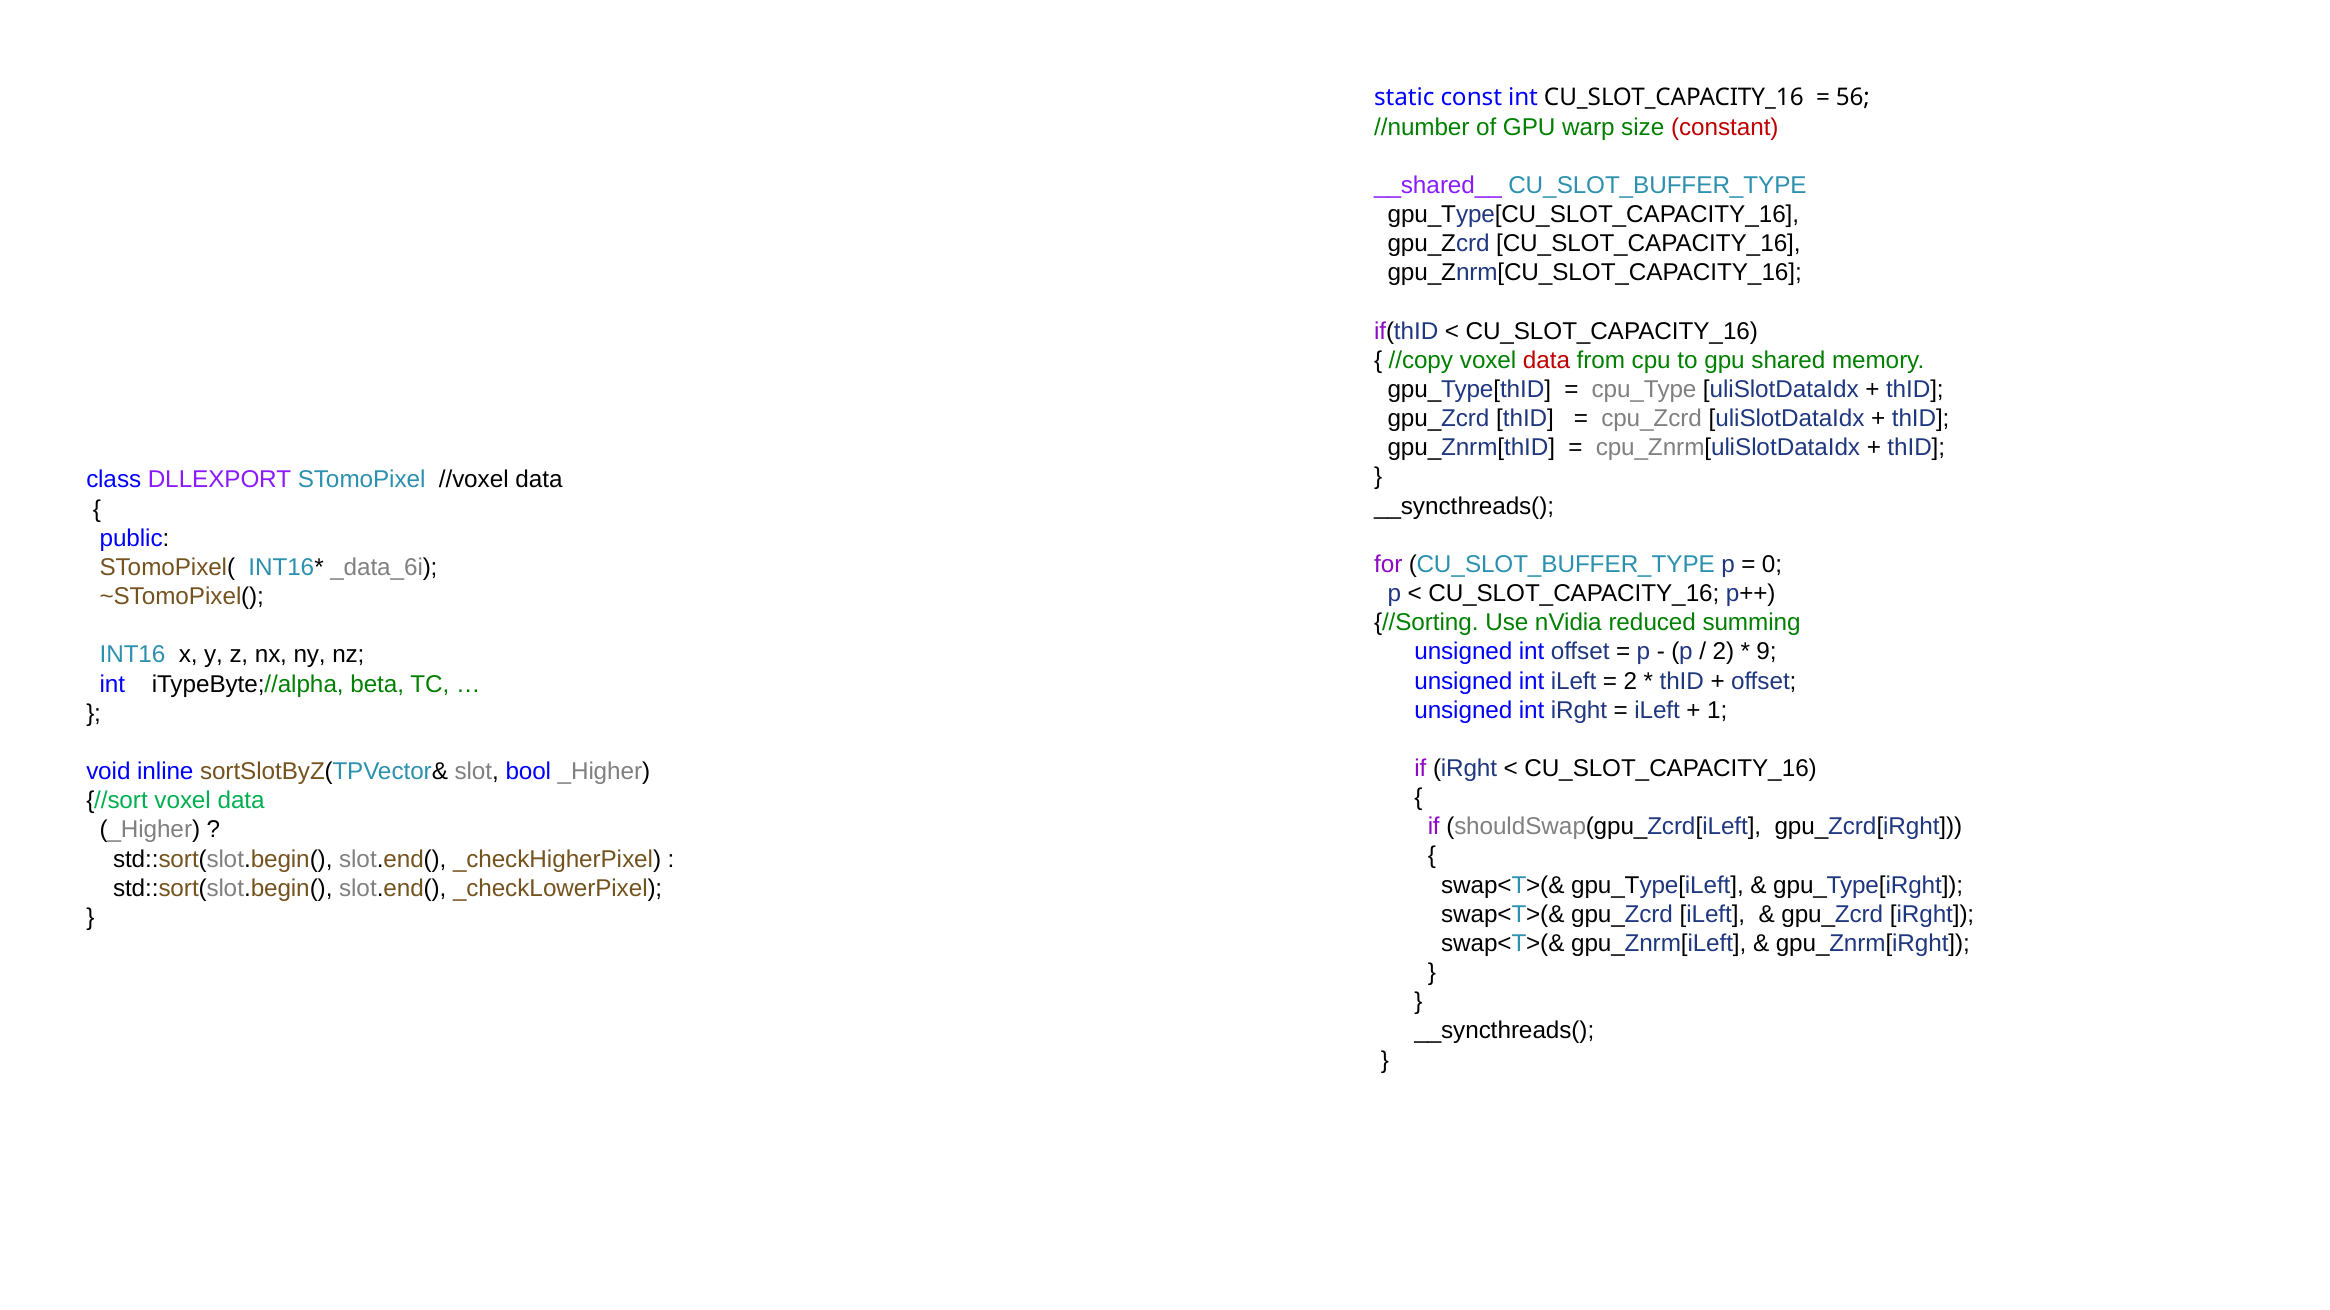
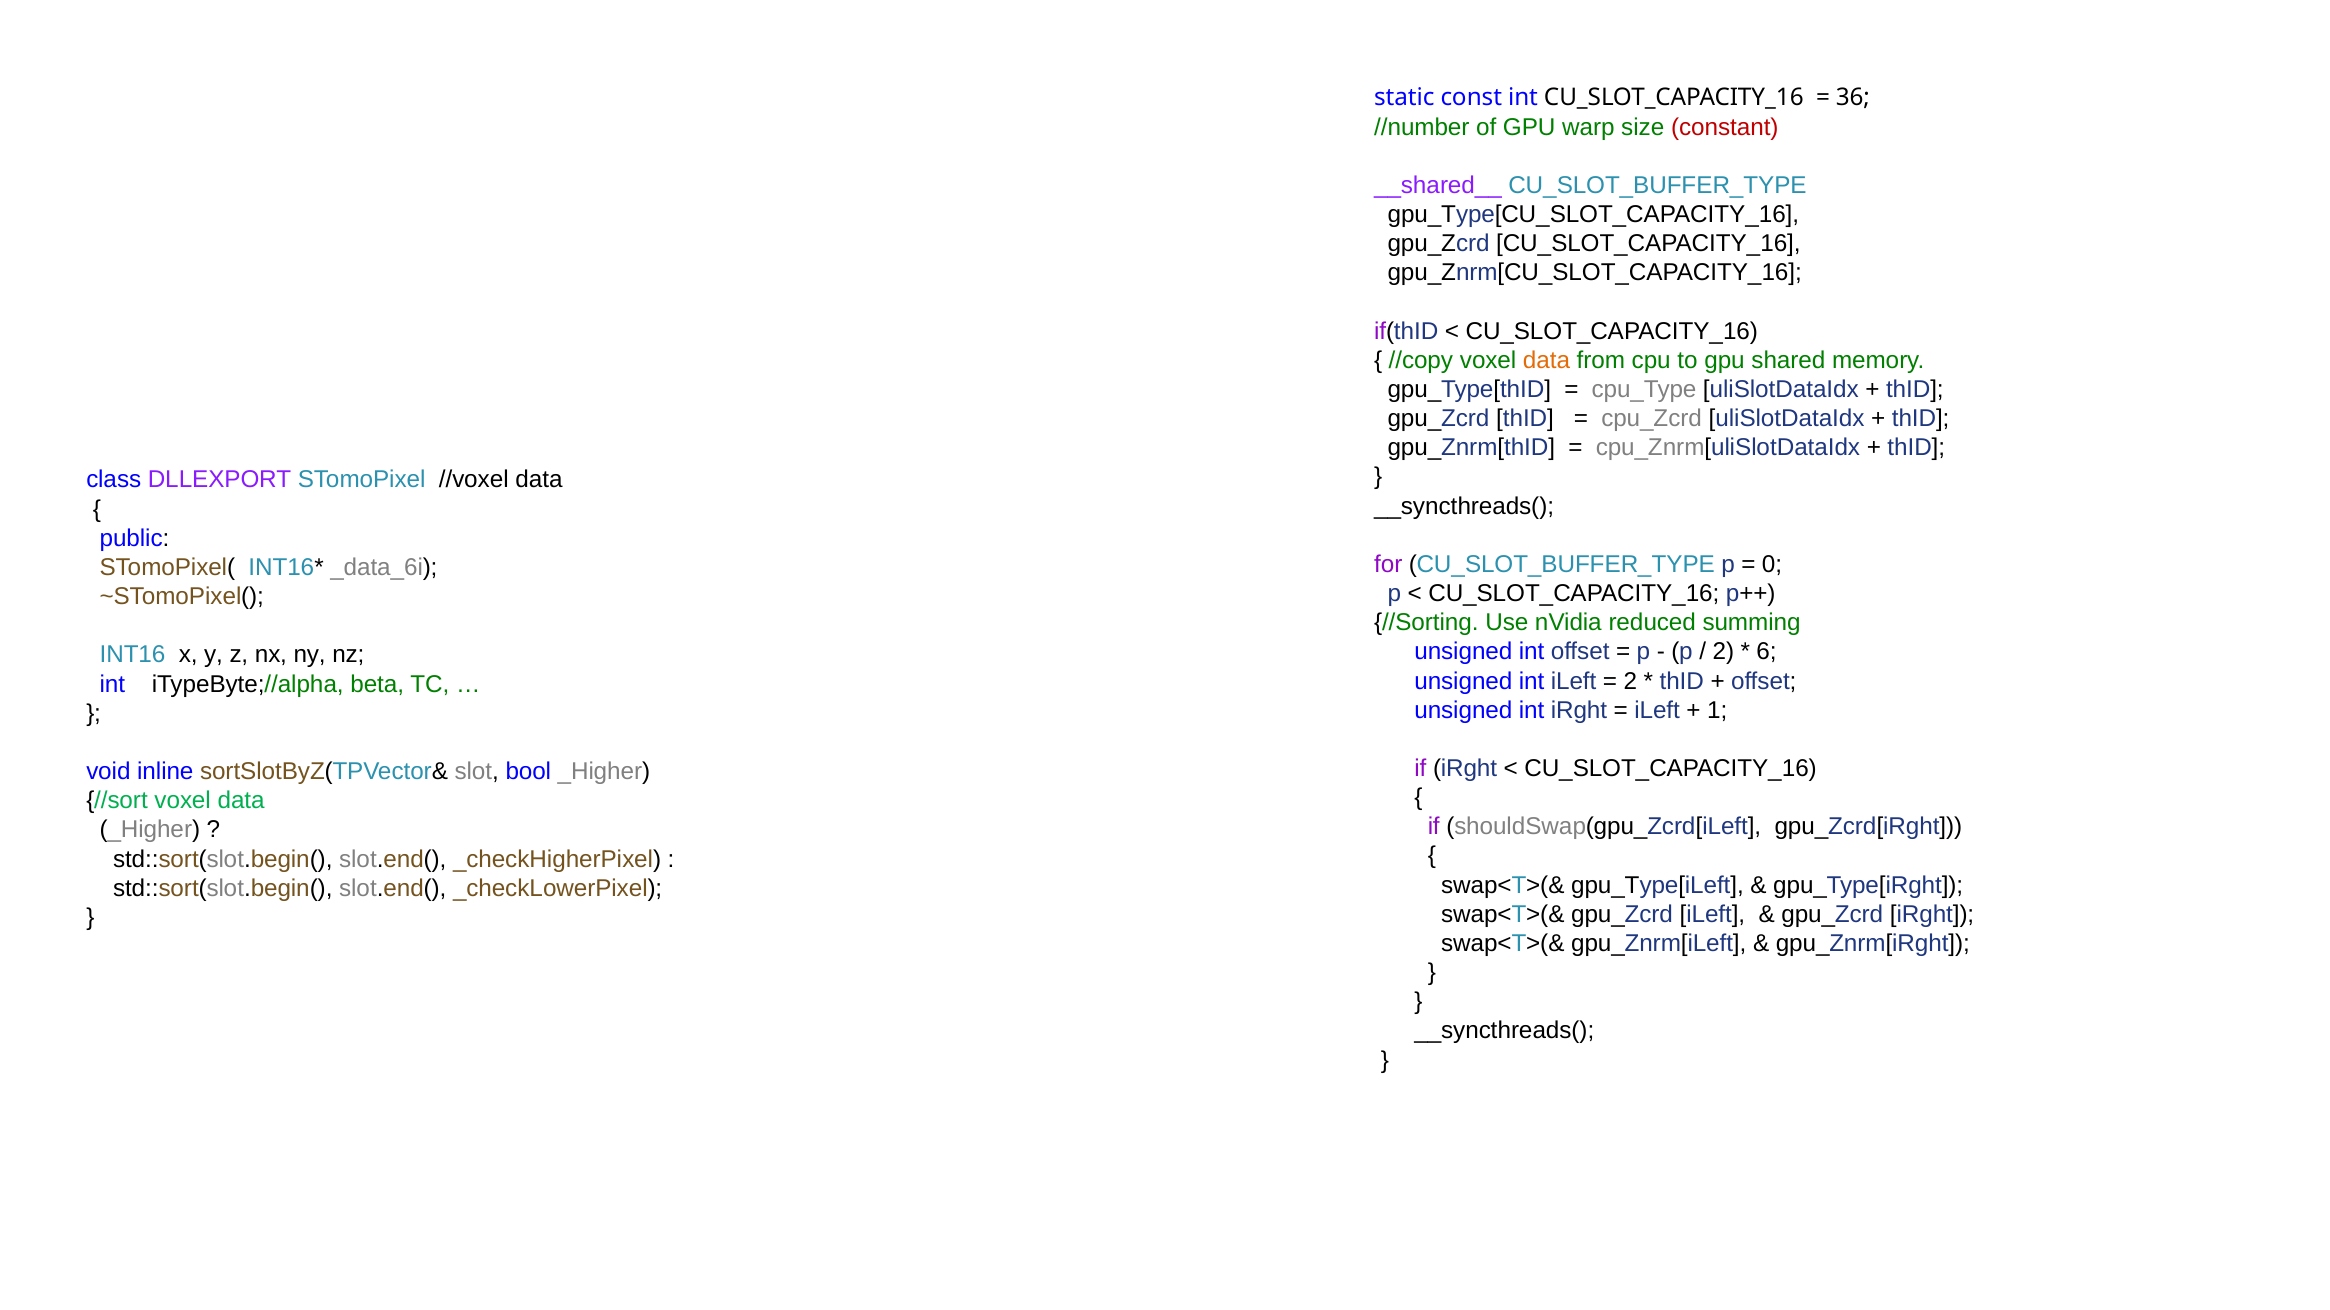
56: 56 -> 36
data at (1547, 360) colour: red -> orange
9: 9 -> 6
